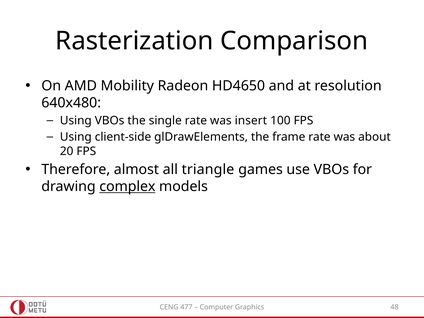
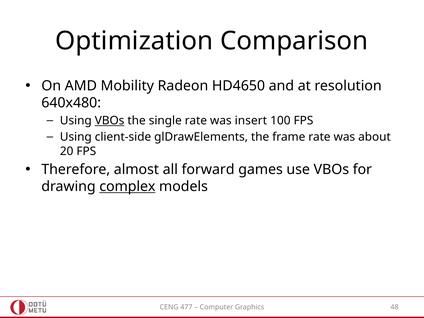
Rasterization: Rasterization -> Optimization
VBOs at (110, 120) underline: none -> present
triangle: triangle -> forward
